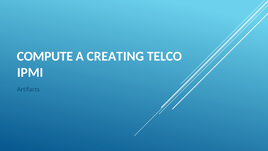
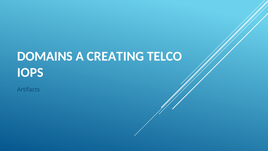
COMPUTE: COMPUTE -> DOMAINS
IPMI: IPMI -> IOPS
